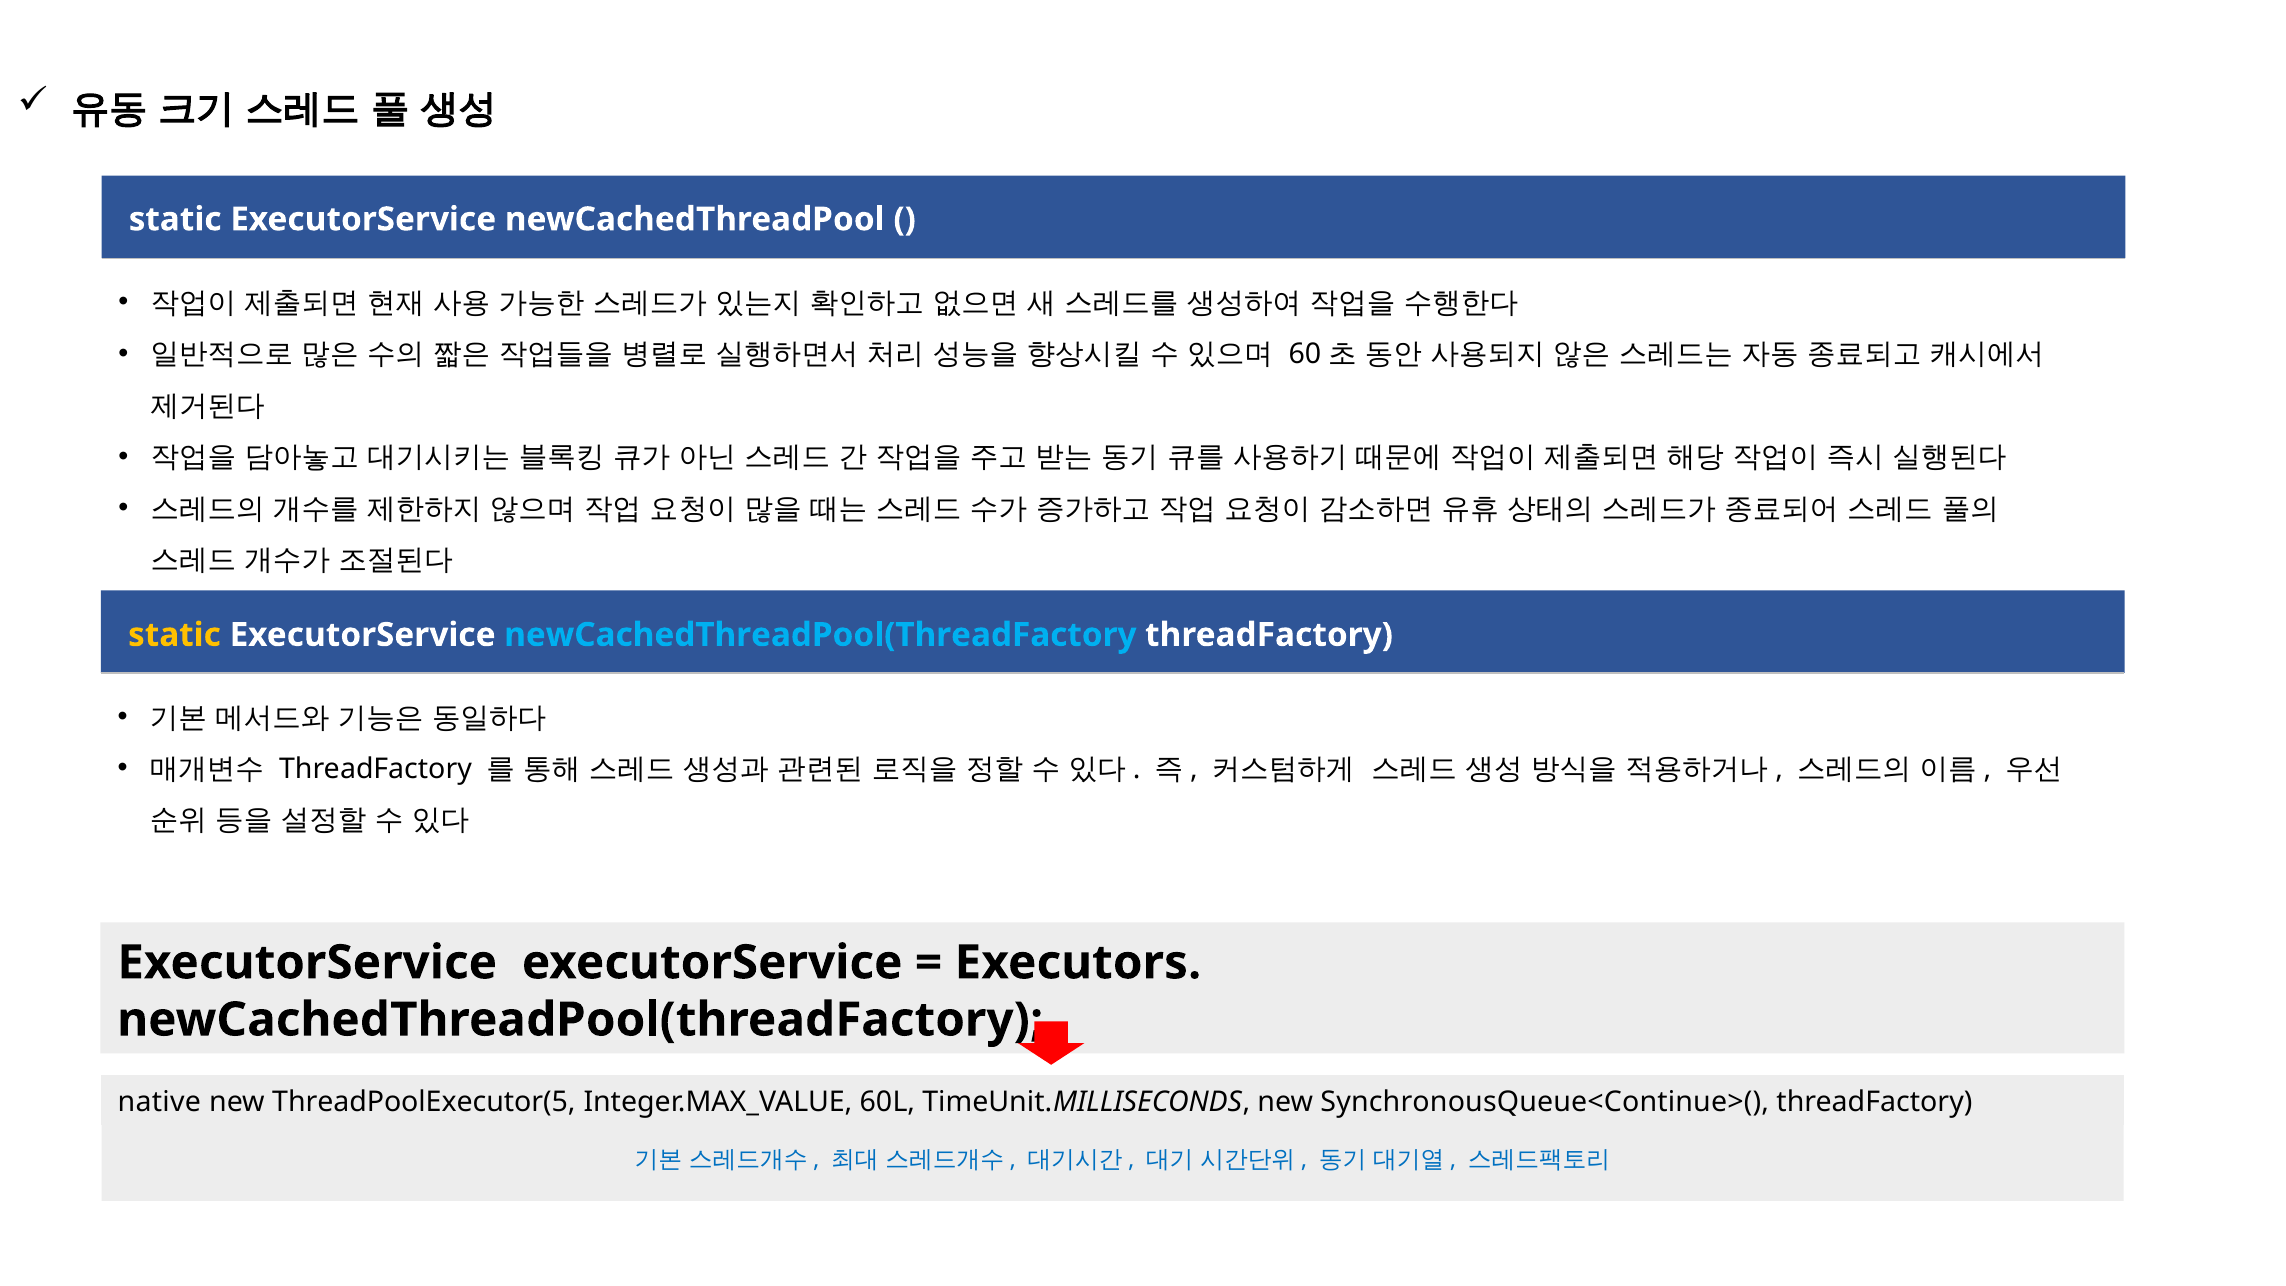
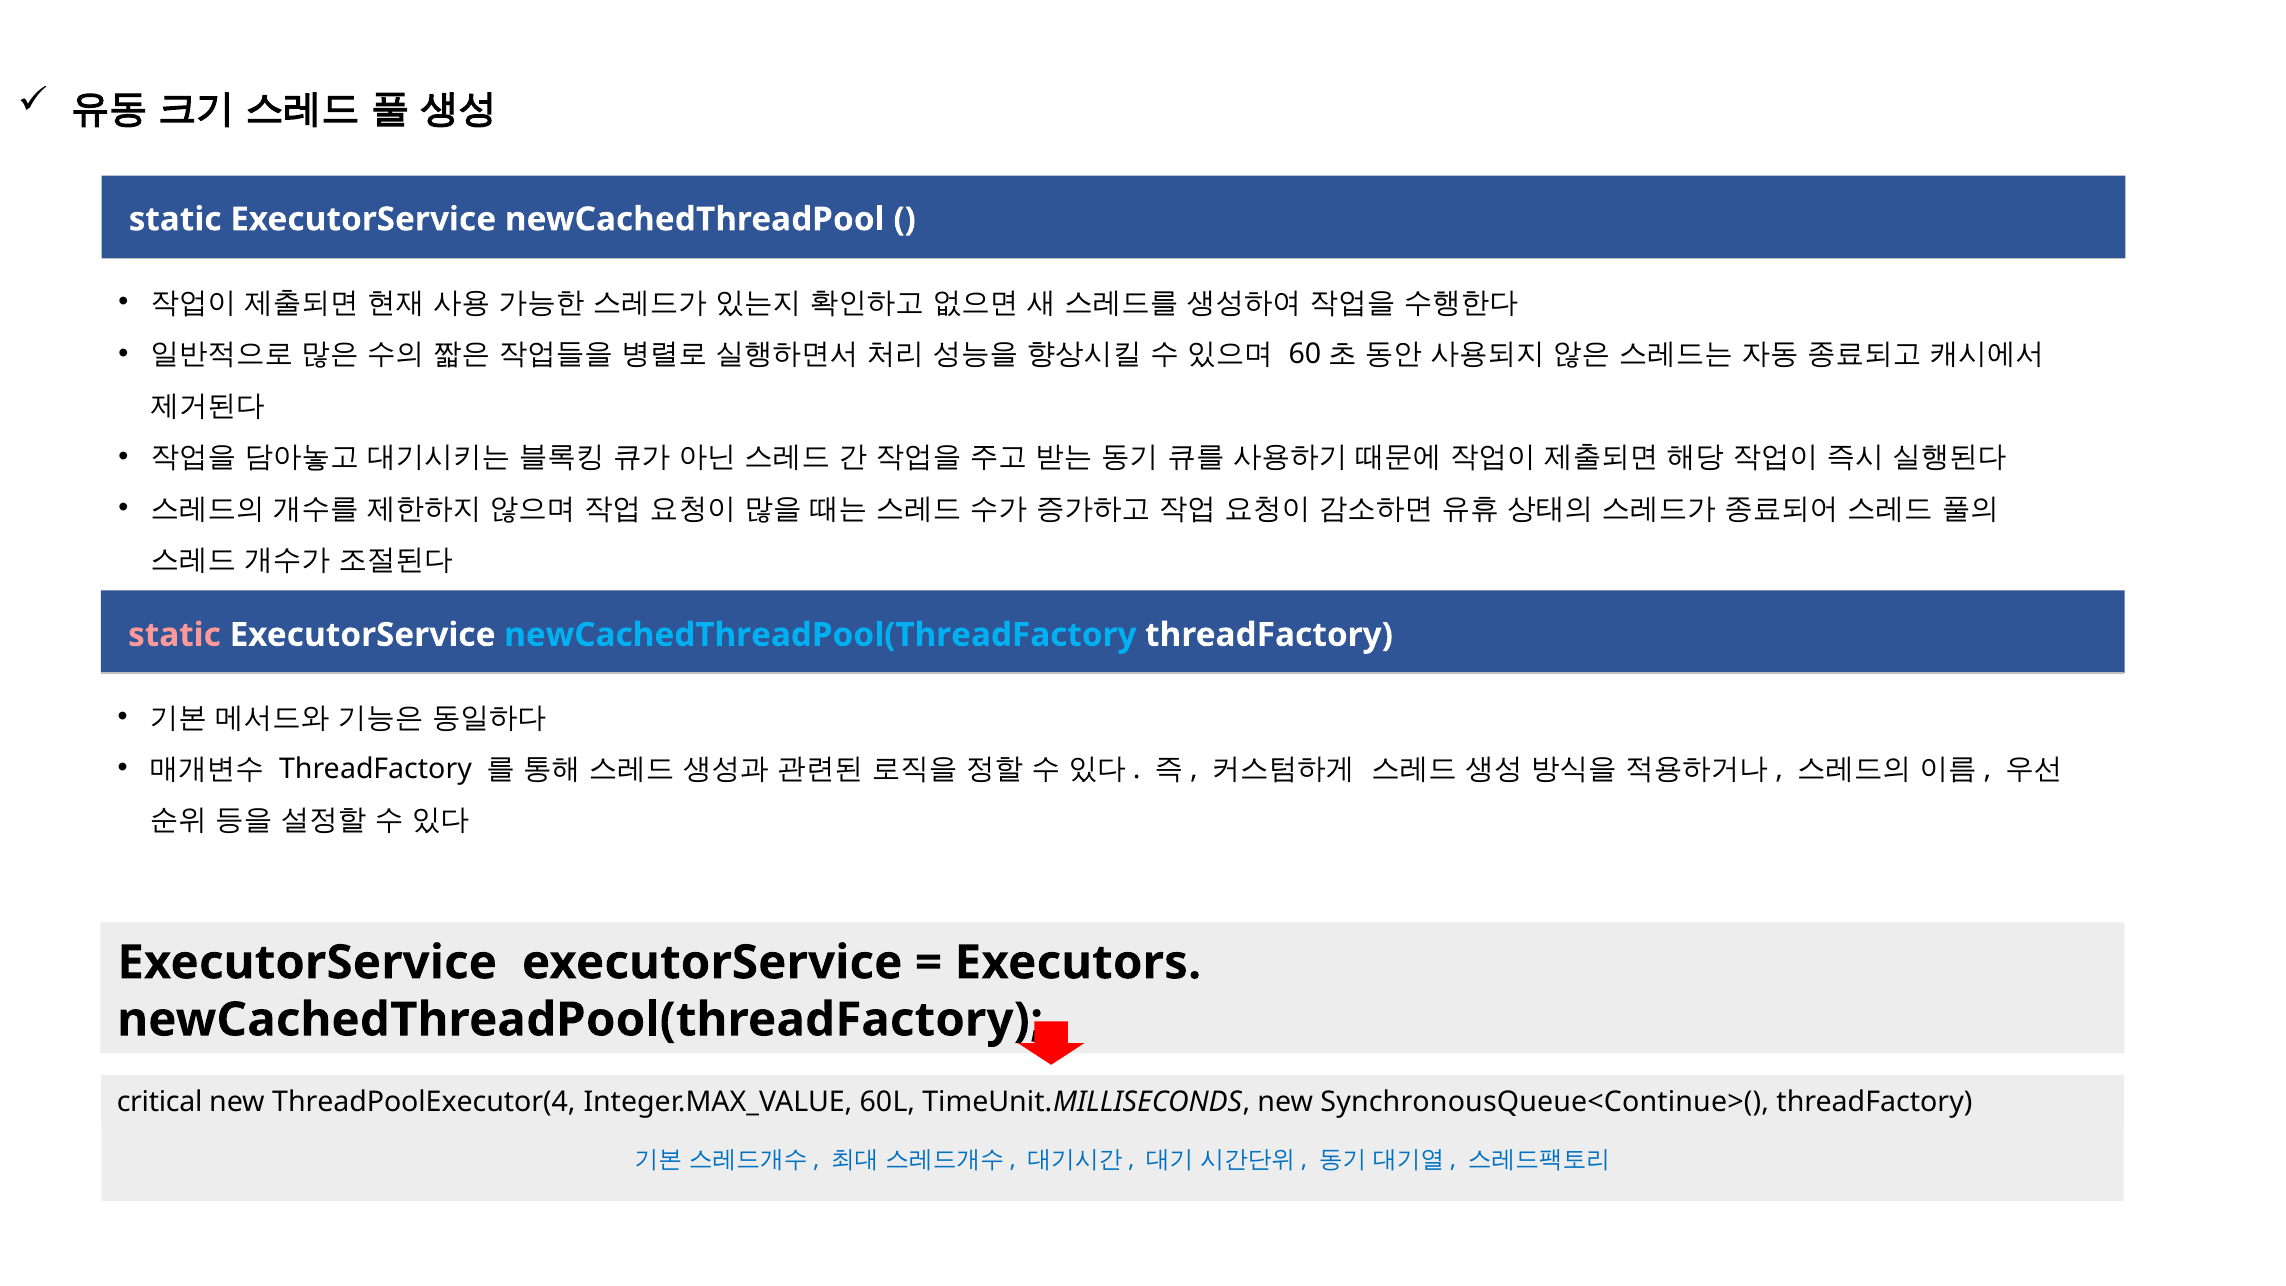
static at (174, 635) colour: yellow -> pink
native: native -> critical
ThreadPoolExecutor(5: ThreadPoolExecutor(5 -> ThreadPoolExecutor(4
